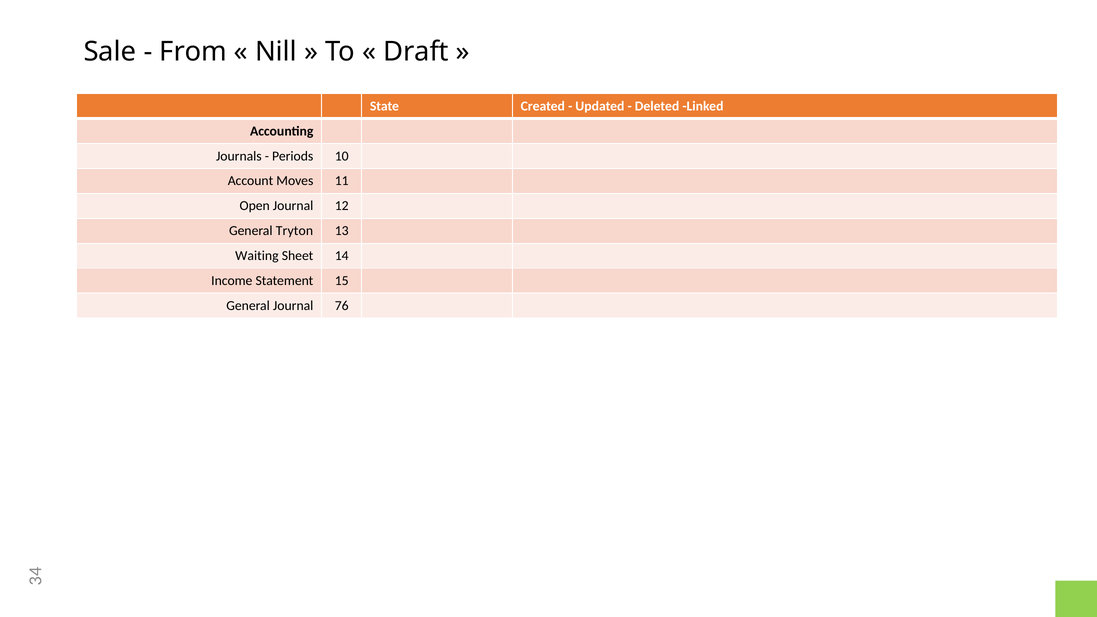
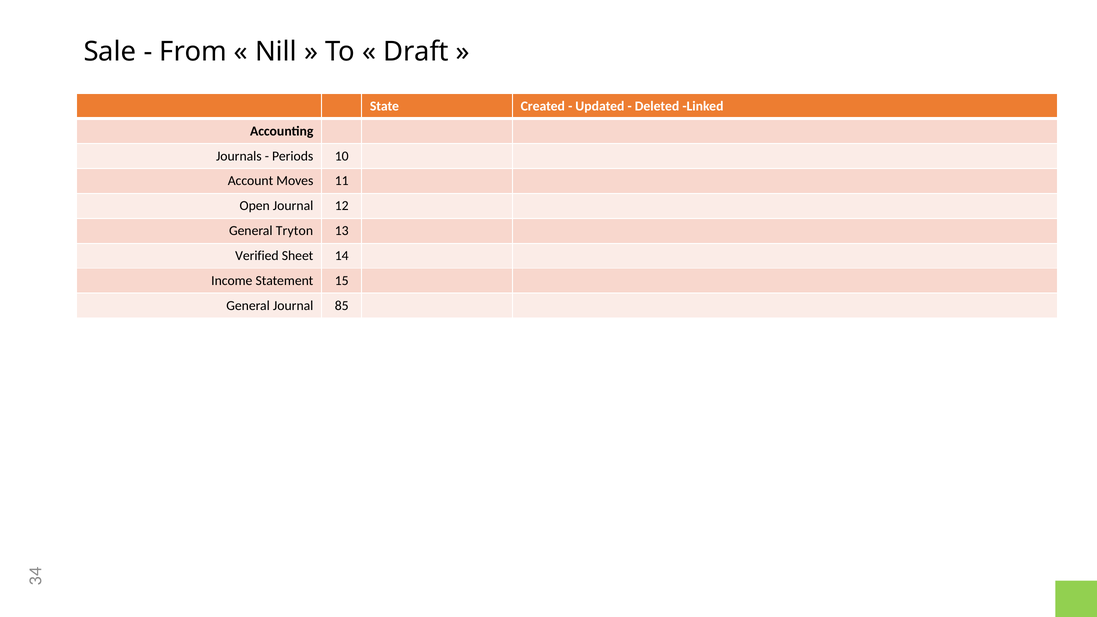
Waiting: Waiting -> Verified
76: 76 -> 85
